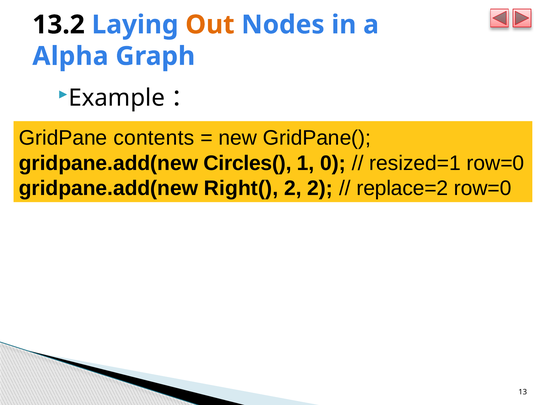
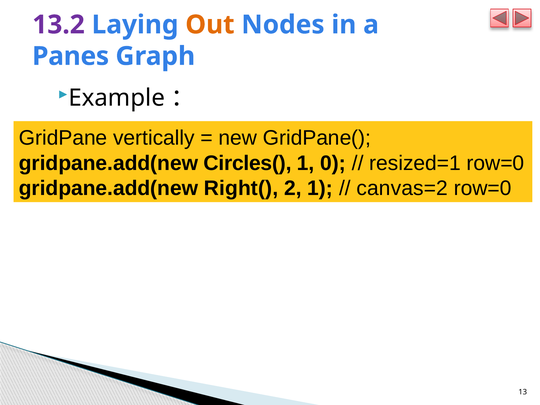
13.2 colour: black -> purple
Alpha: Alpha -> Panes
contents: contents -> vertically
2 2: 2 -> 1
replace=2: replace=2 -> canvas=2
